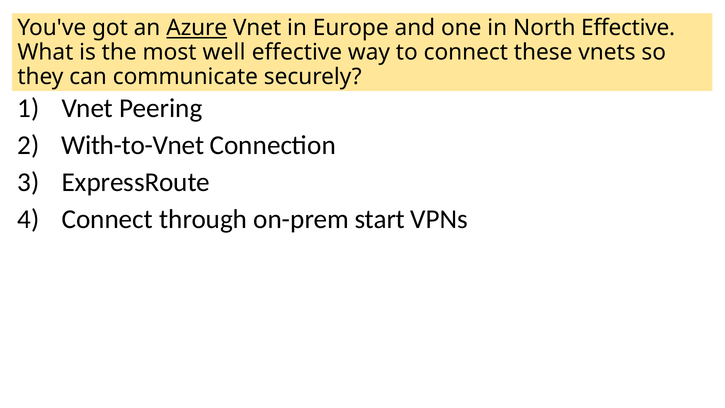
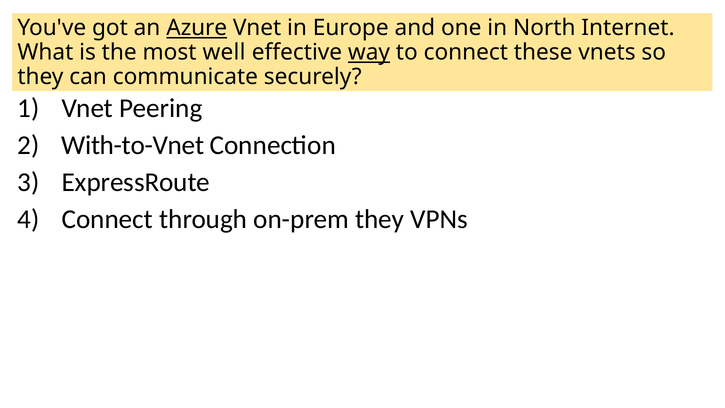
North Effective: Effective -> Internet
way underline: none -> present
on-prem start: start -> they
